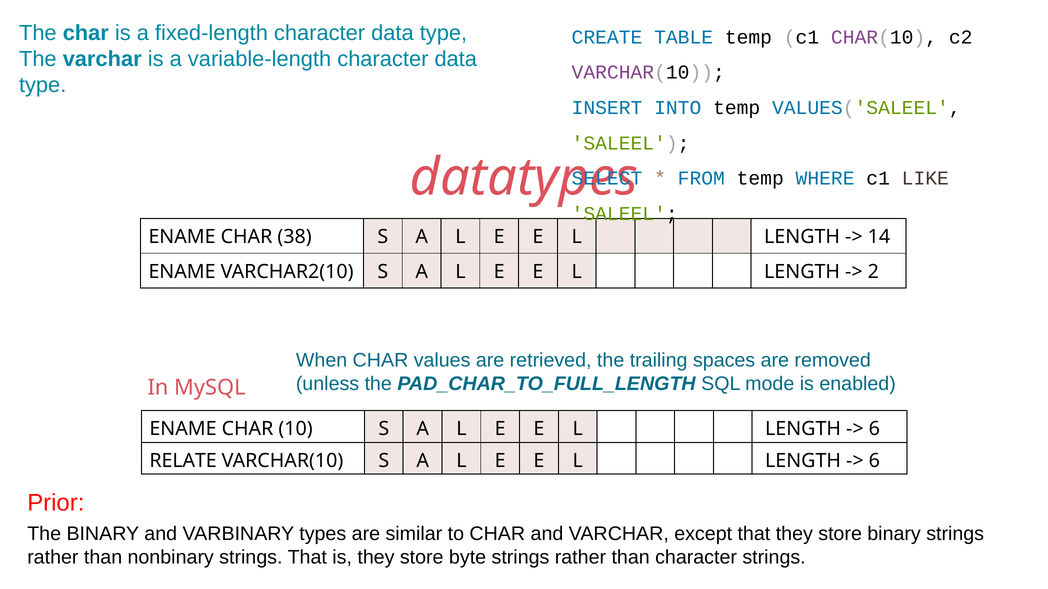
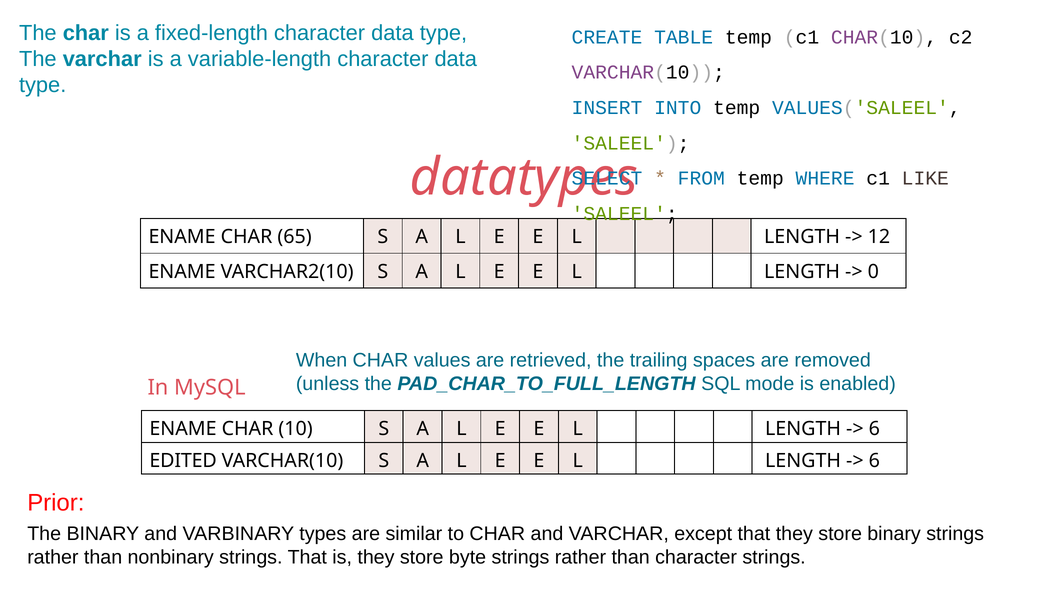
38: 38 -> 65
14: 14 -> 12
2: 2 -> 0
RELATE: RELATE -> EDITED
